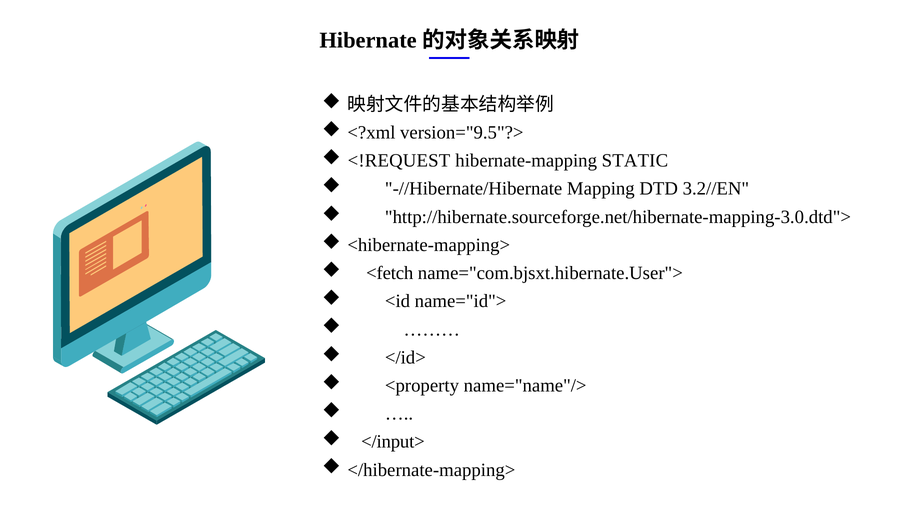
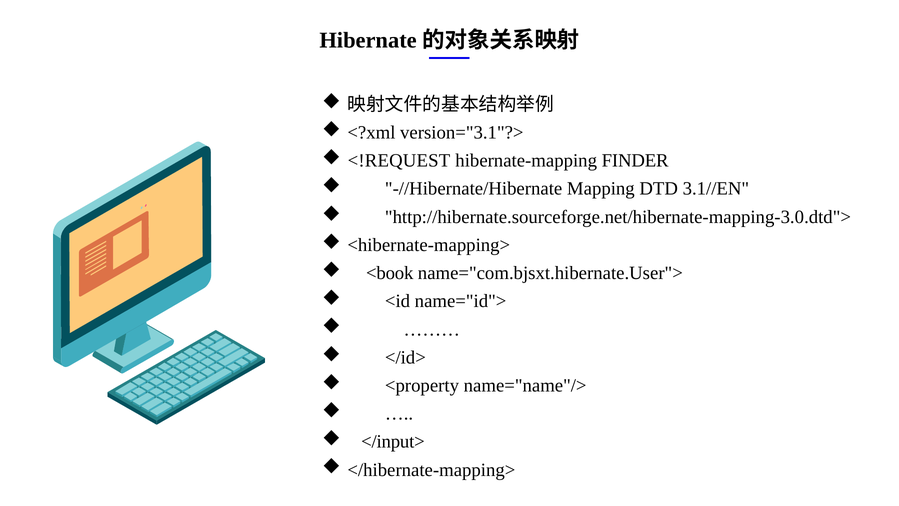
version="9.5"?>: version="9.5"?> -> version="3.1"?>
STATIC: STATIC -> FINDER
3.2//EN: 3.2//EN -> 3.1//EN
<fetch: <fetch -> <book
